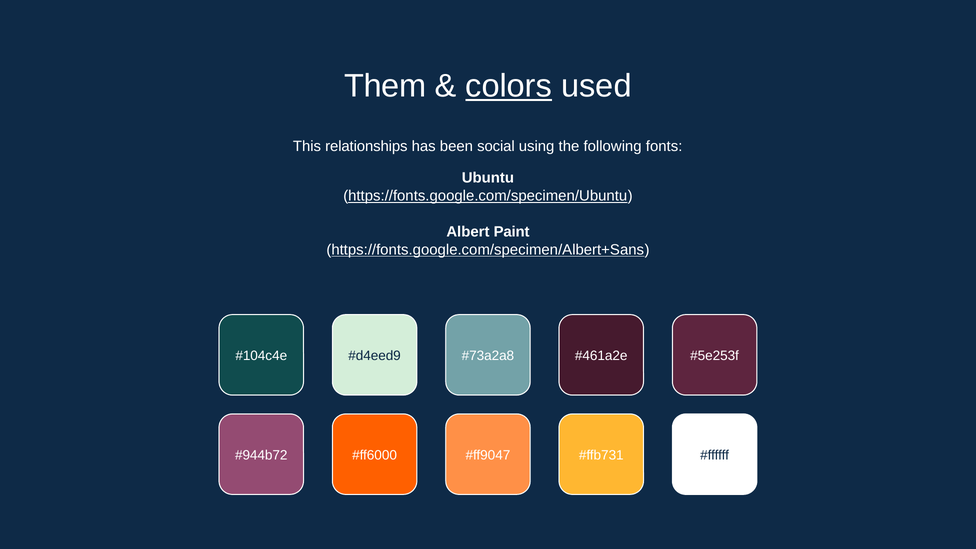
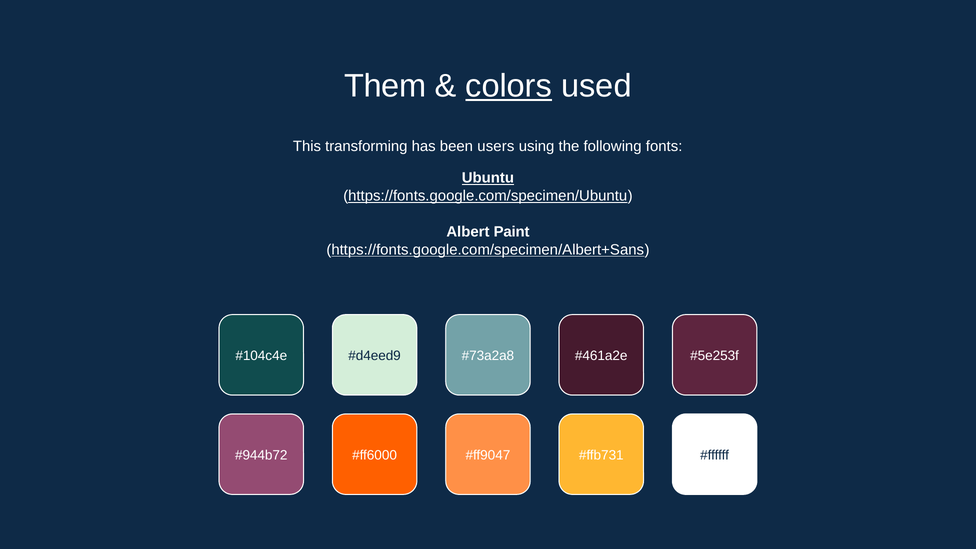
relationships: relationships -> transforming
social: social -> users
Ubuntu underline: none -> present
